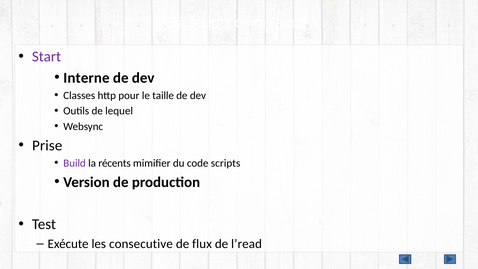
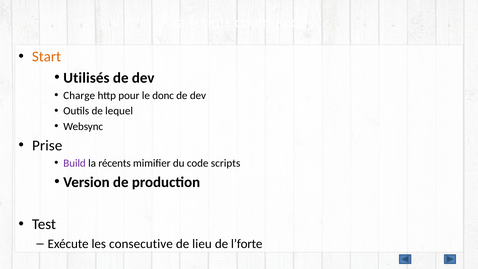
Start colour: purple -> orange
Interne: Interne -> Utilisés
Classes: Classes -> Charge
taille: taille -> donc
flux: flux -> lieu
l’read: l’read -> l’forte
